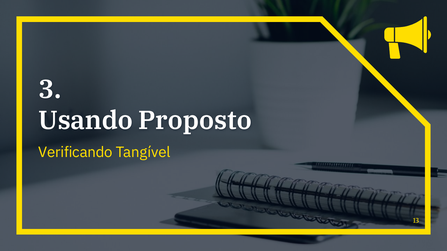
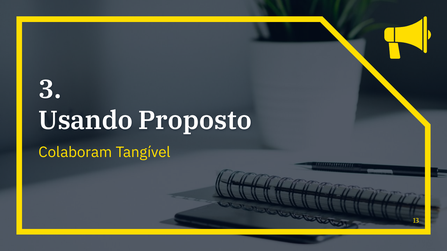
Verificando: Verificando -> Colaboram
